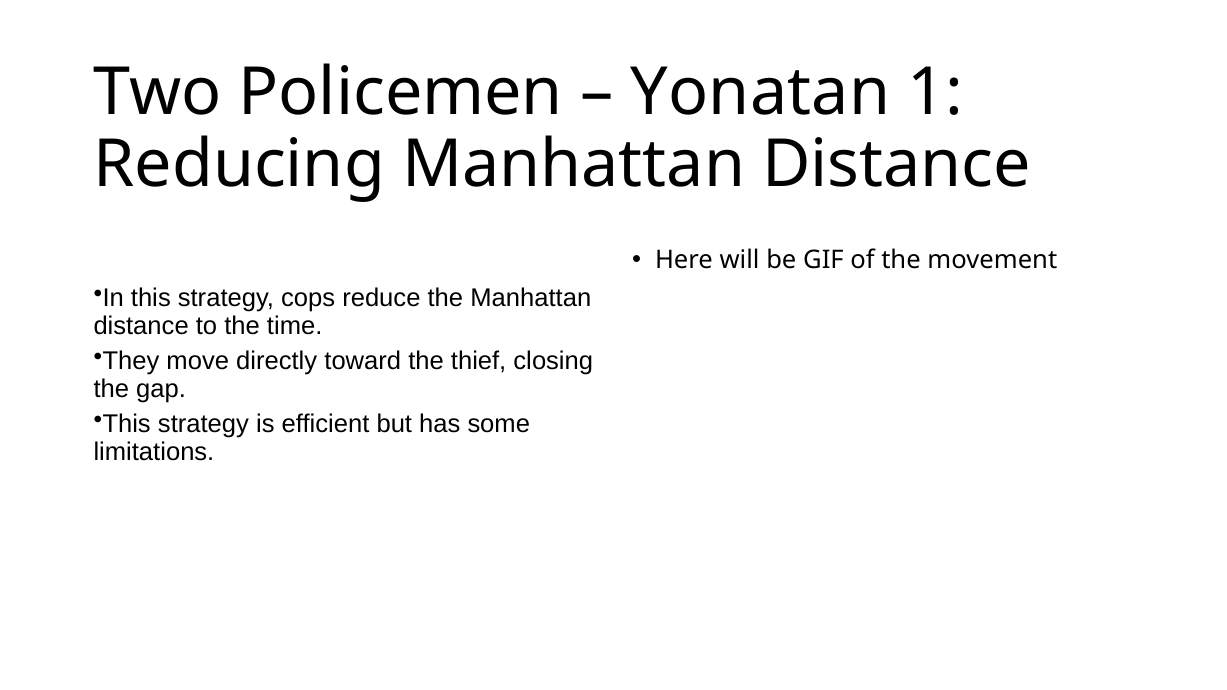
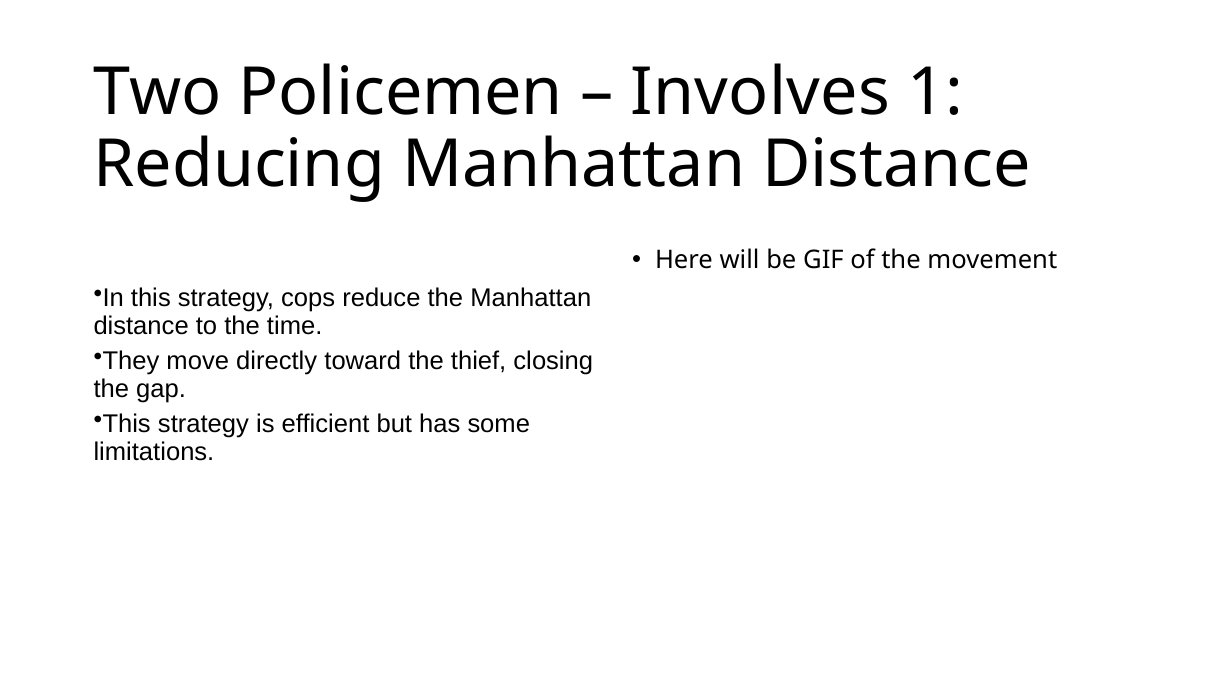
Yonatan: Yonatan -> Involves
